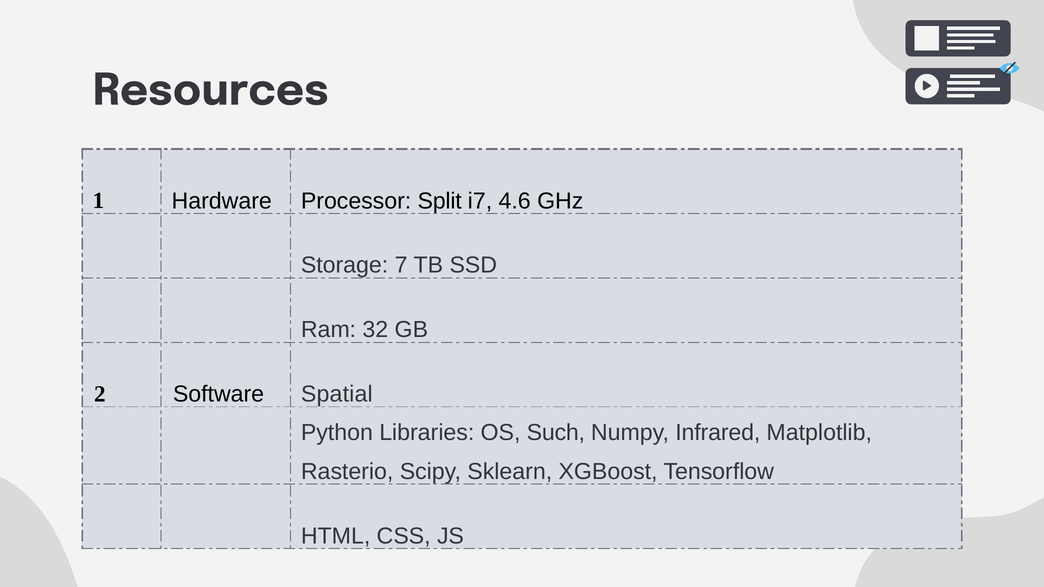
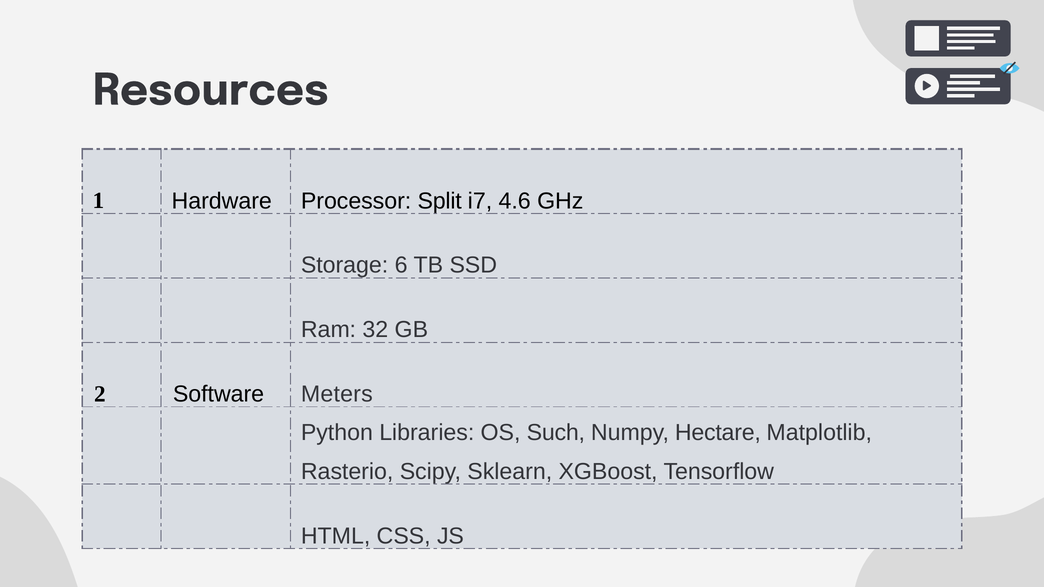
7: 7 -> 6
Spatial: Spatial -> Meters
Infrared: Infrared -> Hectare
